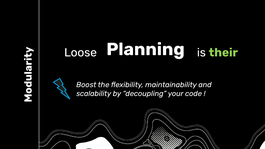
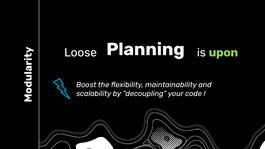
their: their -> upon
